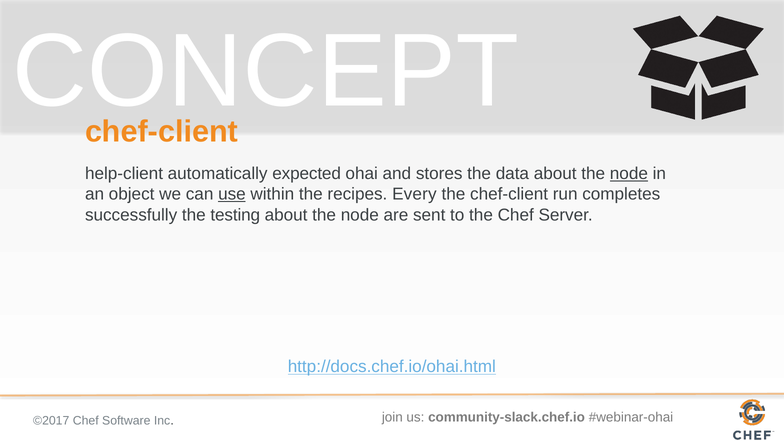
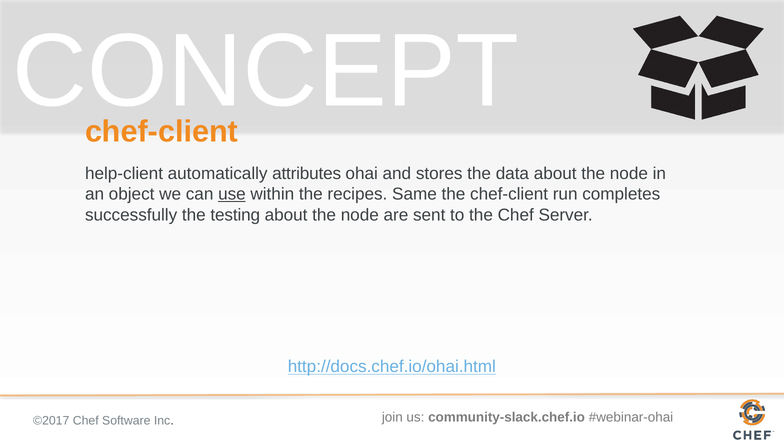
expected: expected -> attributes
node at (629, 174) underline: present -> none
Every: Every -> Same
